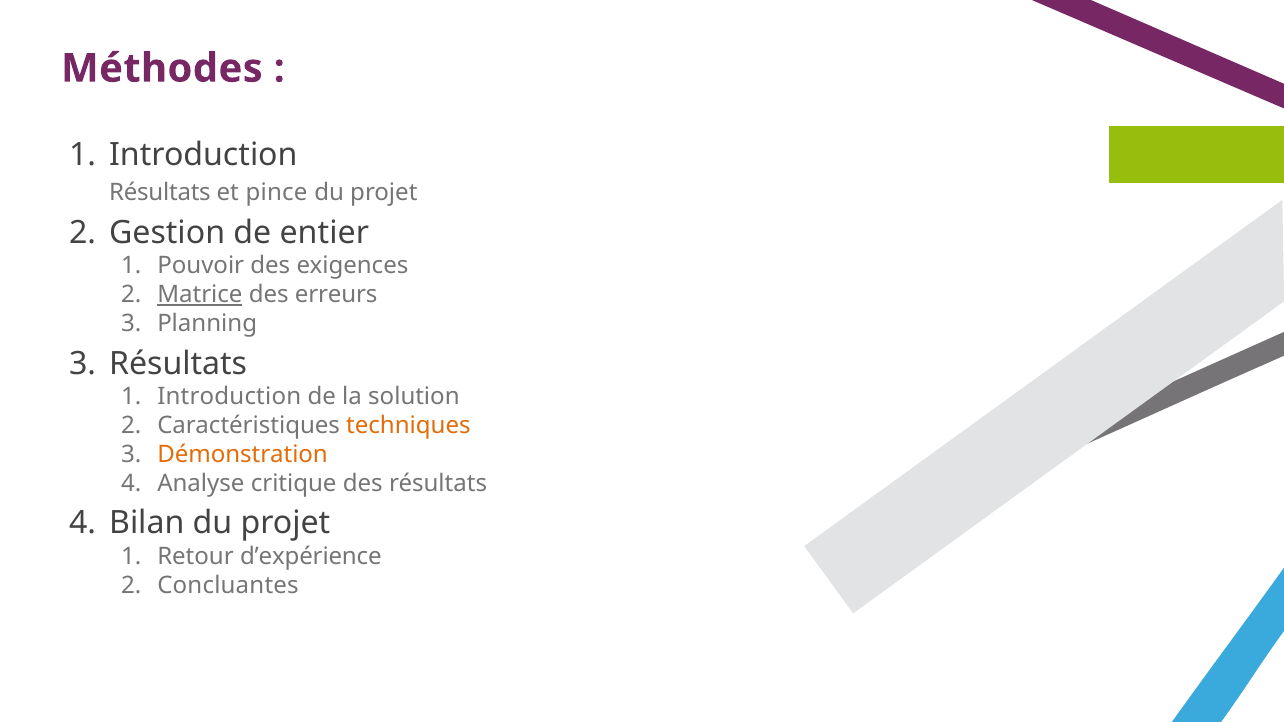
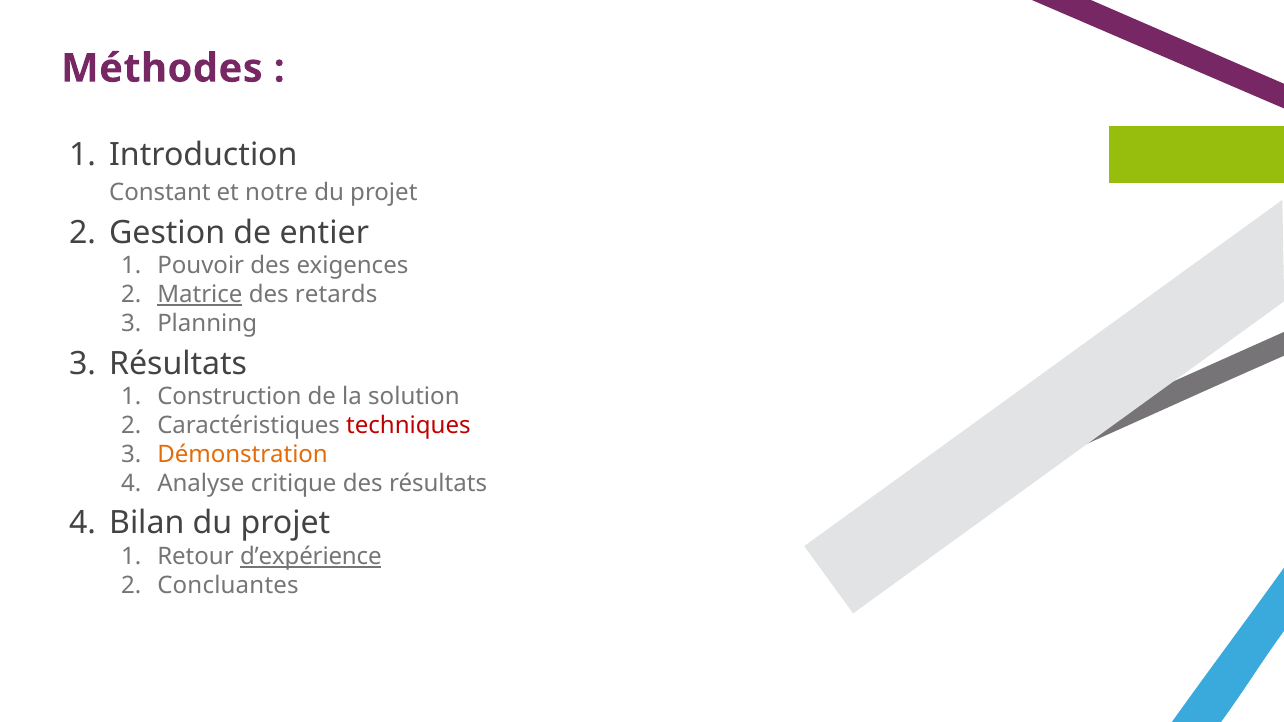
Résultats at (160, 193): Résultats -> Constant
pince: pince -> notre
erreurs: erreurs -> retards
Introduction at (229, 397): Introduction -> Construction
techniques colour: orange -> red
d’expérience underline: none -> present
